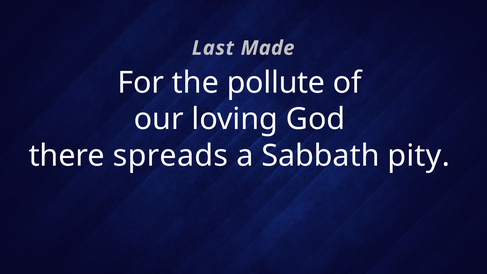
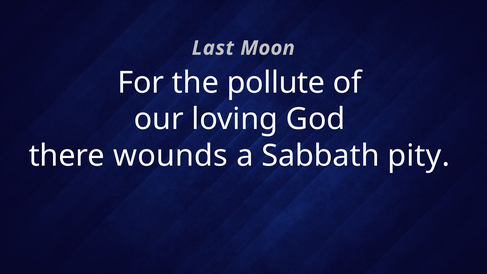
Made: Made -> Moon
spreads: spreads -> wounds
